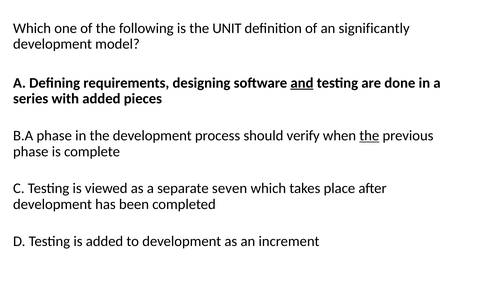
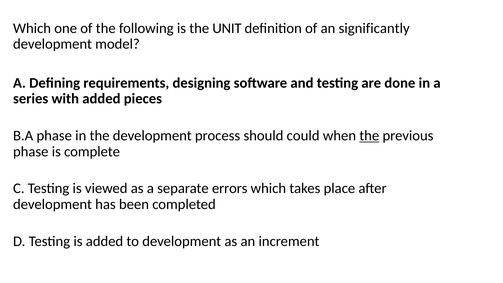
and underline: present -> none
verify: verify -> could
seven: seven -> errors
